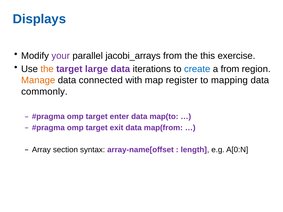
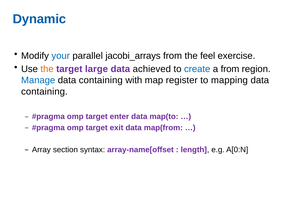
Displays: Displays -> Dynamic
your colour: purple -> blue
this: this -> feel
iterations: iterations -> achieved
Manage colour: orange -> blue
connected at (101, 80): connected -> containing
commonly at (44, 92): commonly -> containing
